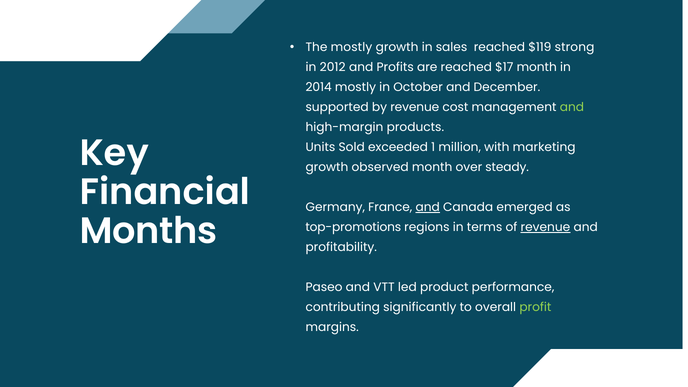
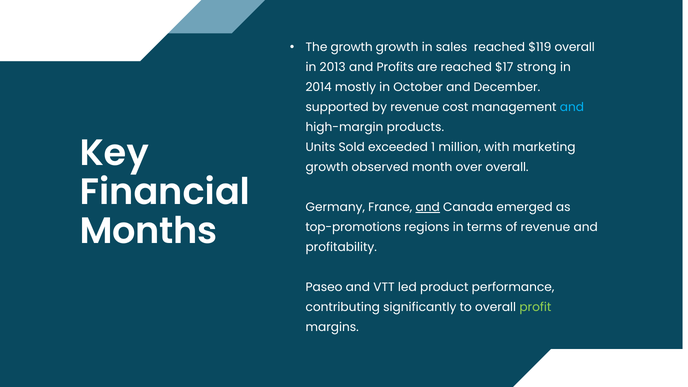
The mostly: mostly -> growth
$119 strong: strong -> overall
2012: 2012 -> 2013
$17 month: month -> strong
and at (572, 107) colour: light green -> light blue
over steady: steady -> overall
revenue at (545, 227) underline: present -> none
